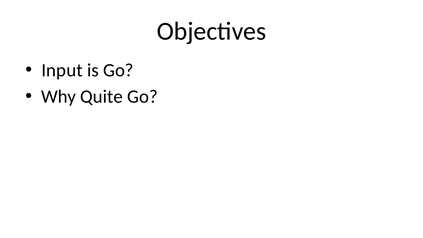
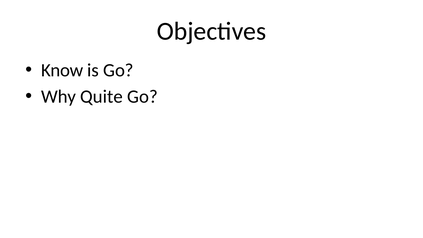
Input: Input -> Know
